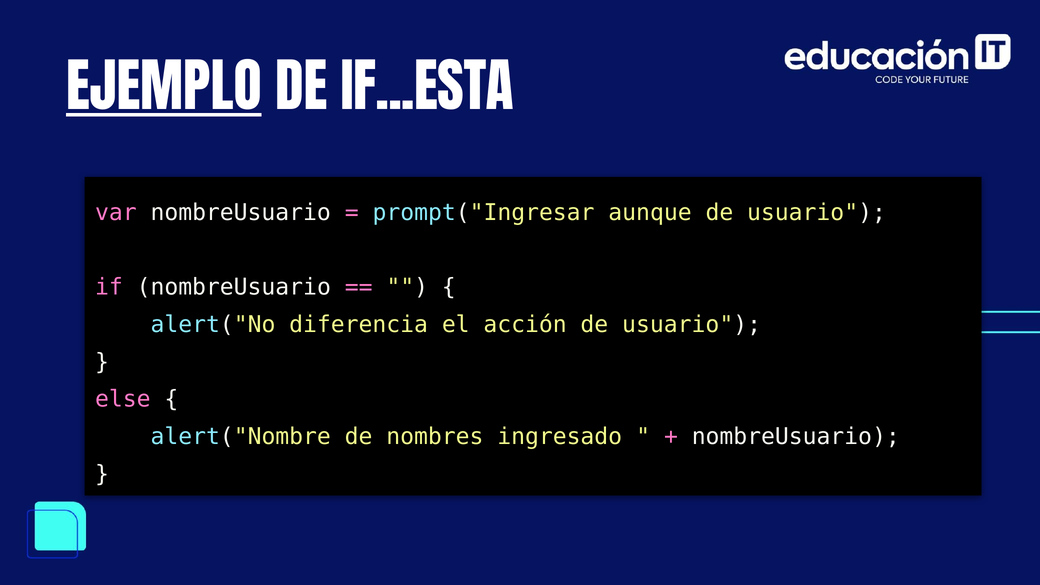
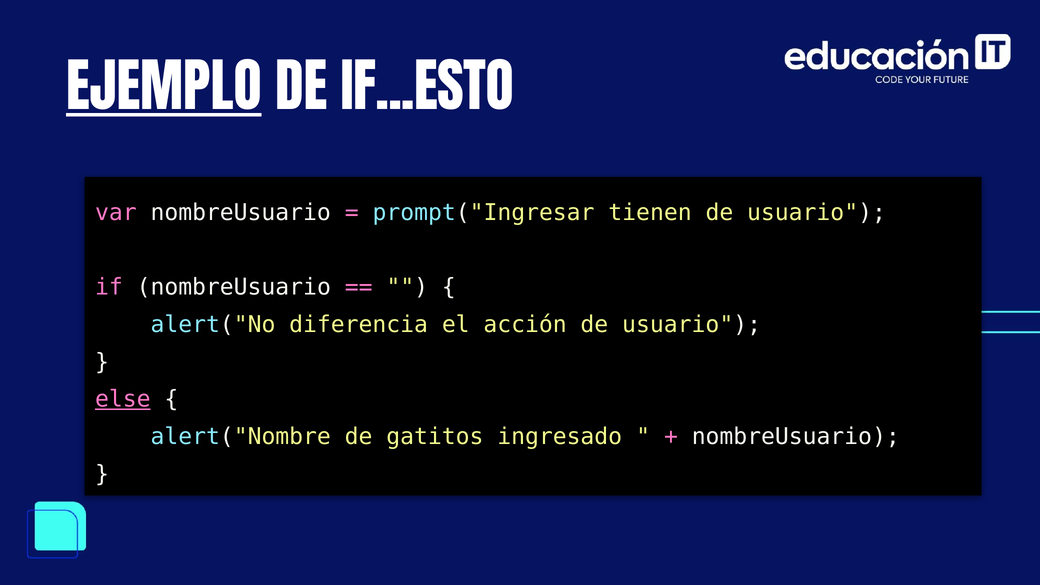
IF...ESTA: IF...ESTA -> IF...ESTO
aunque: aunque -> tienen
else underline: none -> present
nombres: nombres -> gatitos
